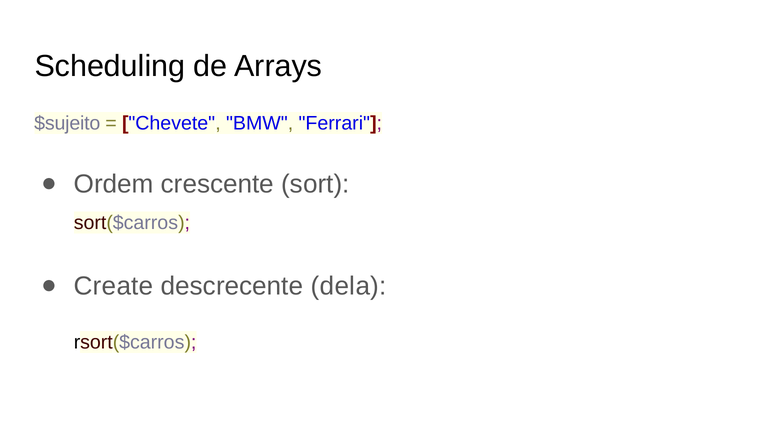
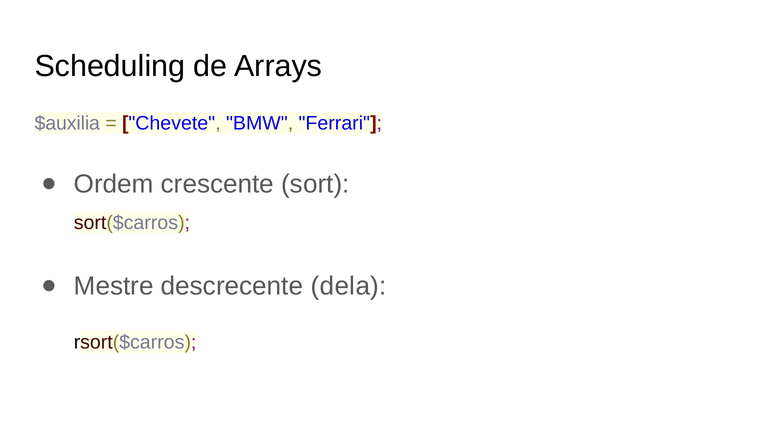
$sujeito: $sujeito -> $auxilia
Create: Create -> Mestre
